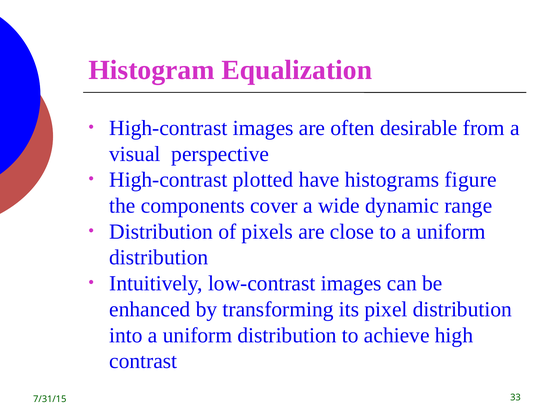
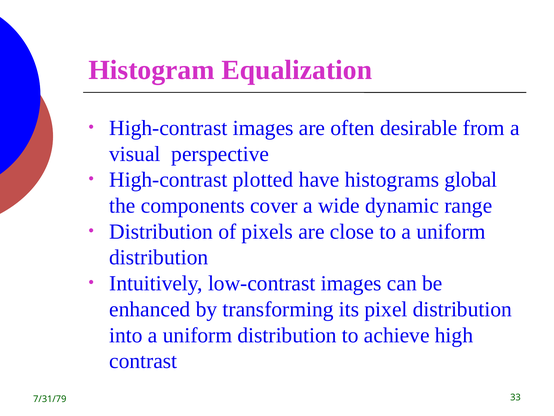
figure: figure -> global
7/31/15: 7/31/15 -> 7/31/79
